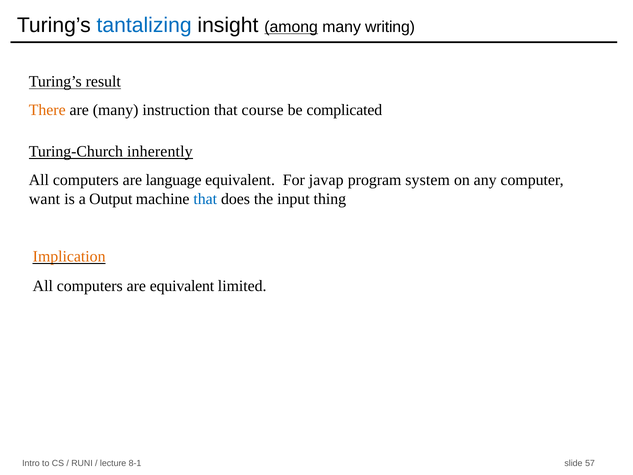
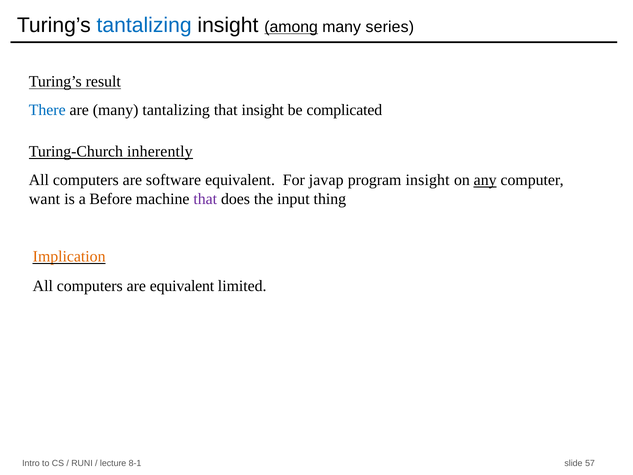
writing: writing -> series
There colour: orange -> blue
many instruction: instruction -> tantalizing
that course: course -> insight
language: language -> software
program system: system -> insight
any underline: none -> present
Output: Output -> Before
that at (205, 199) colour: blue -> purple
